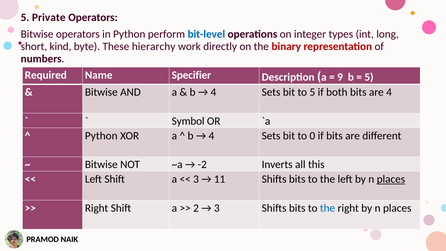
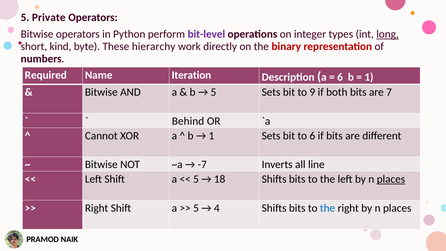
bit-level colour: blue -> purple
long underline: none -> present
Specifier: Specifier -> Iteration
9 at (340, 77): 9 -> 6
5 at (369, 77): 5 -> 1
4 at (213, 92): 4 -> 5
to 5: 5 -> 9
are 4: 4 -> 7
Symbol: Symbol -> Behind
Python at (101, 136): Python -> Cannot
4 at (211, 136): 4 -> 1
to 0: 0 -> 6
-2: -2 -> -7
this: this -> line
3 at (196, 179): 3 -> 5
11: 11 -> 18
2 at (196, 208): 2 -> 5
3 at (217, 208): 3 -> 4
